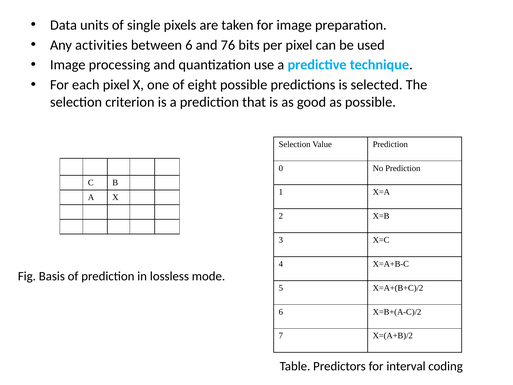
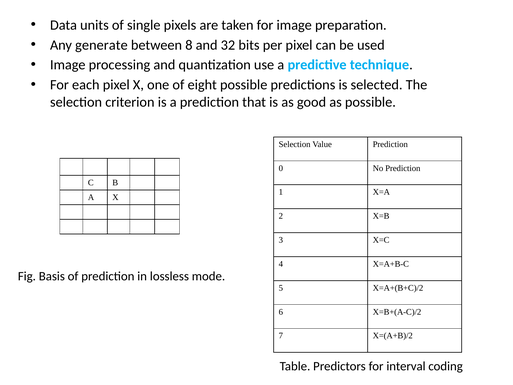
activities: activities -> generate
between 6: 6 -> 8
76: 76 -> 32
